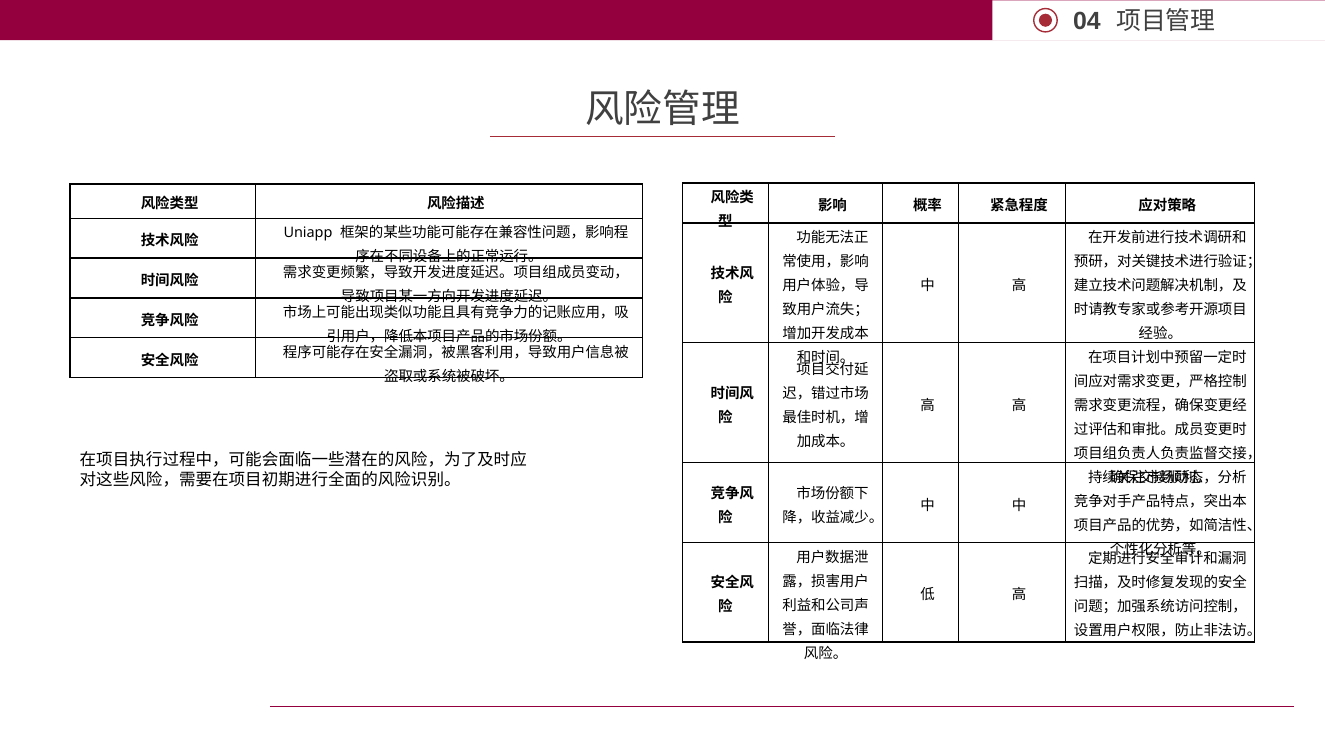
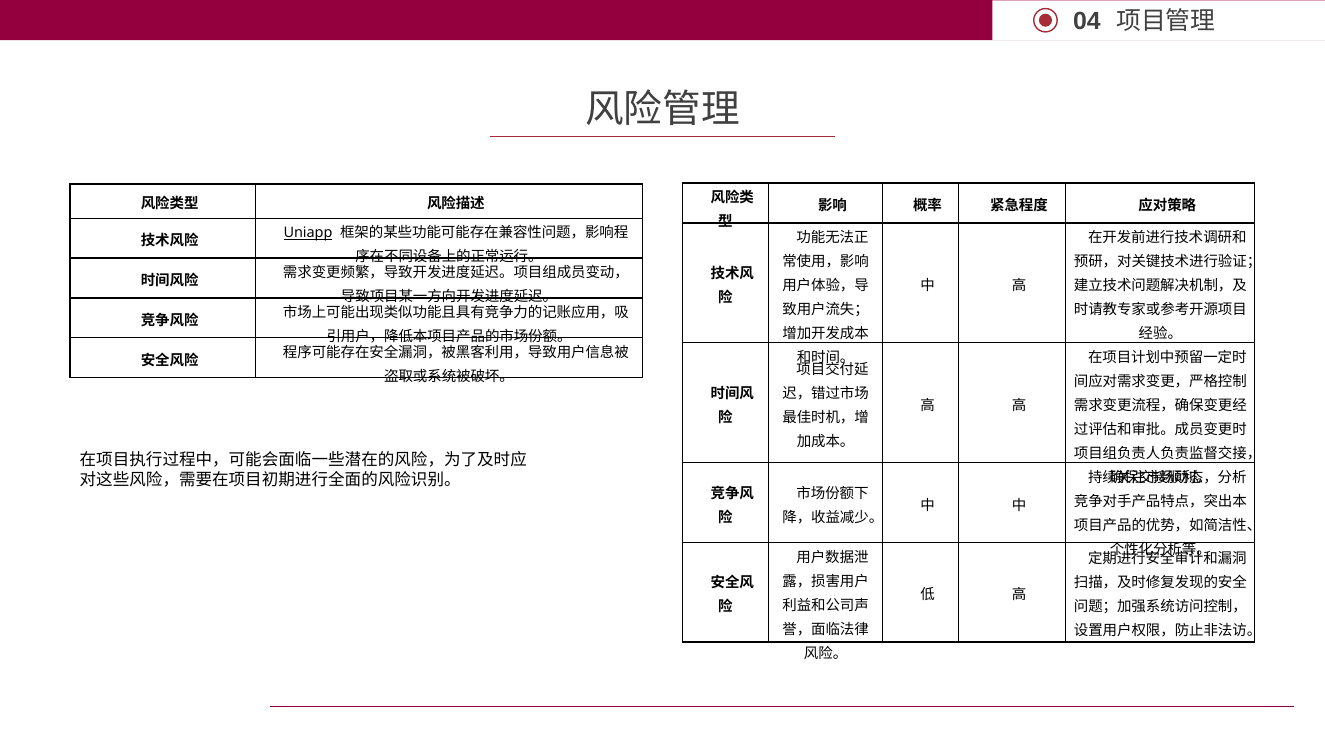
Uniapp underline: none -> present
